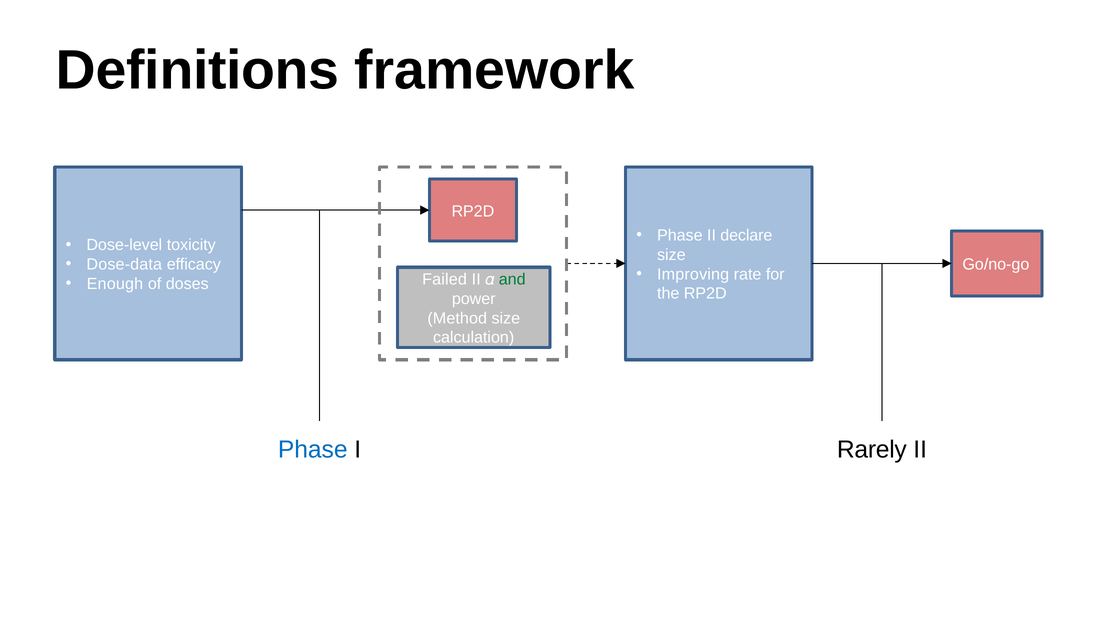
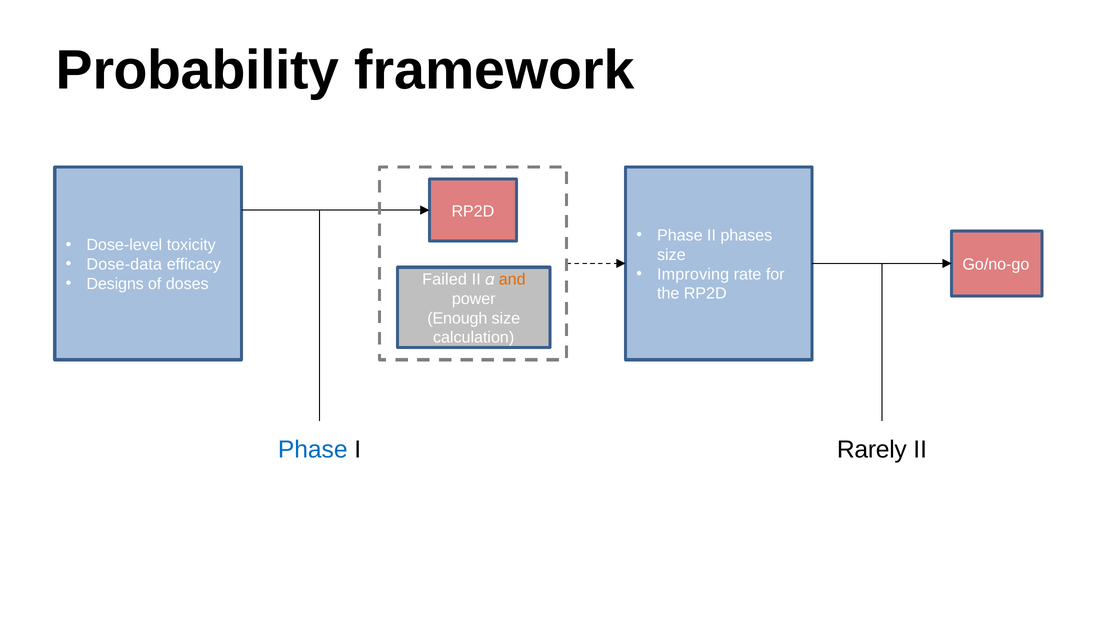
Definitions: Definitions -> Probability
declare: declare -> phases
and colour: green -> orange
Enough: Enough -> Designs
Method: Method -> Enough
